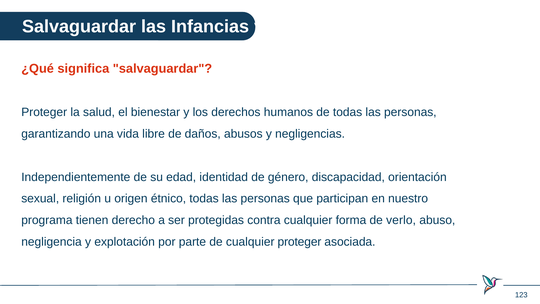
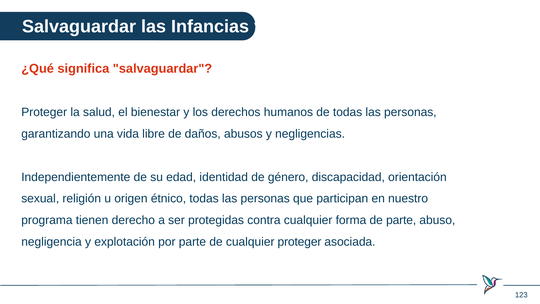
de verlo: verlo -> parte
